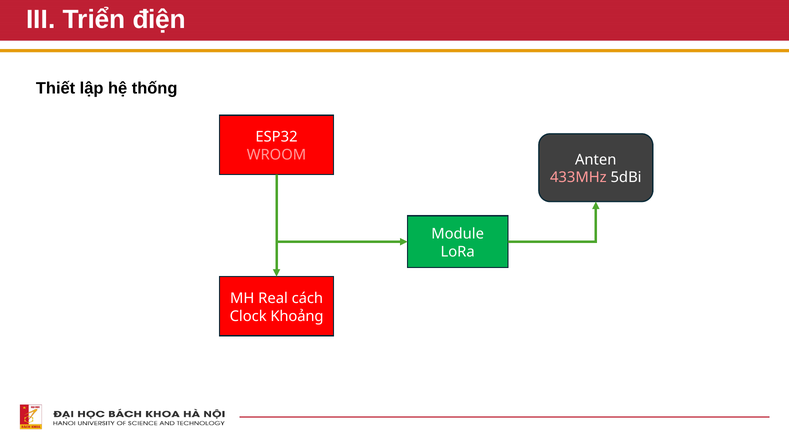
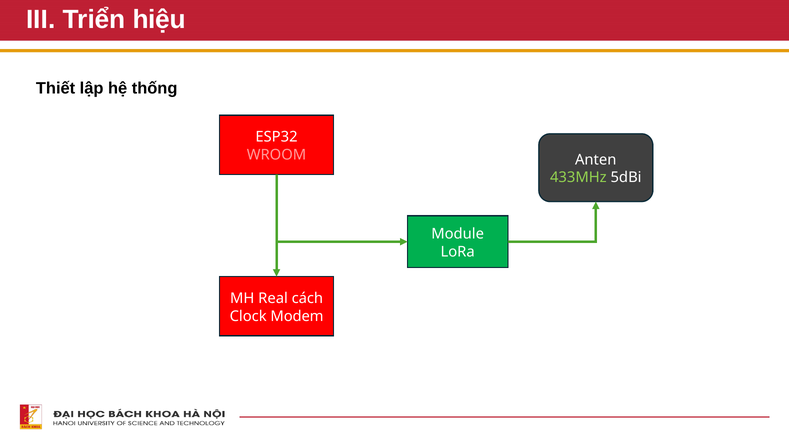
điện: điện -> hiệu
433MHz colour: pink -> light green
Khoảng: Khoảng -> Modem
